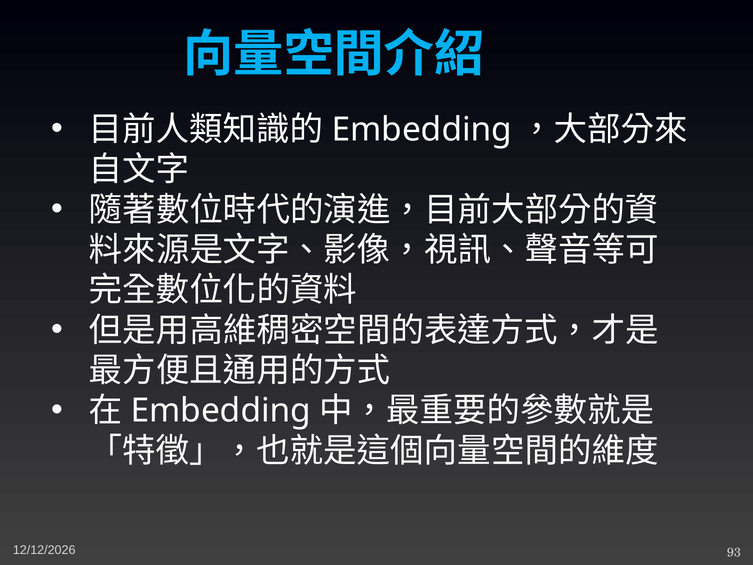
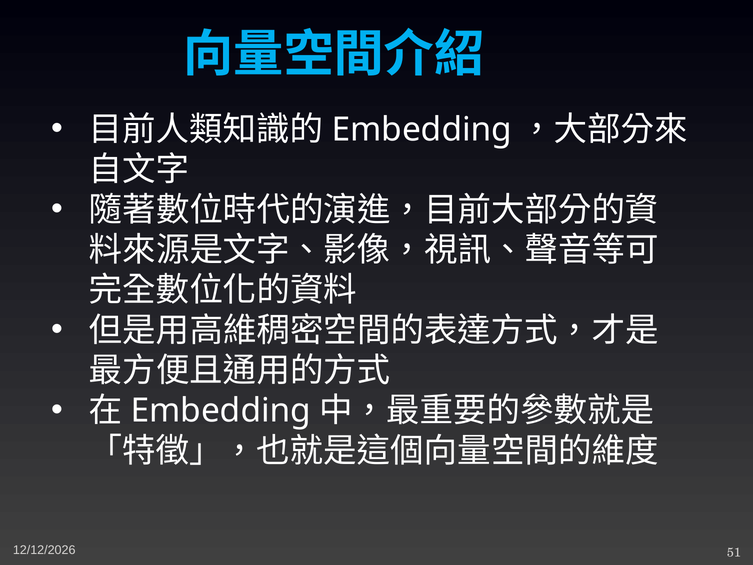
93: 93 -> 51
